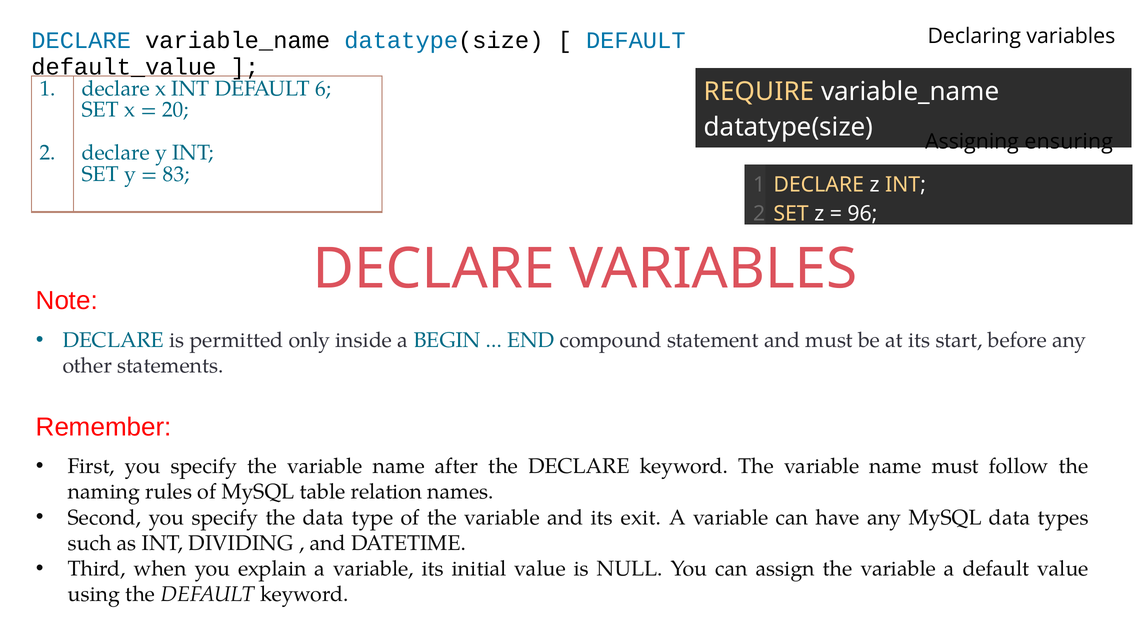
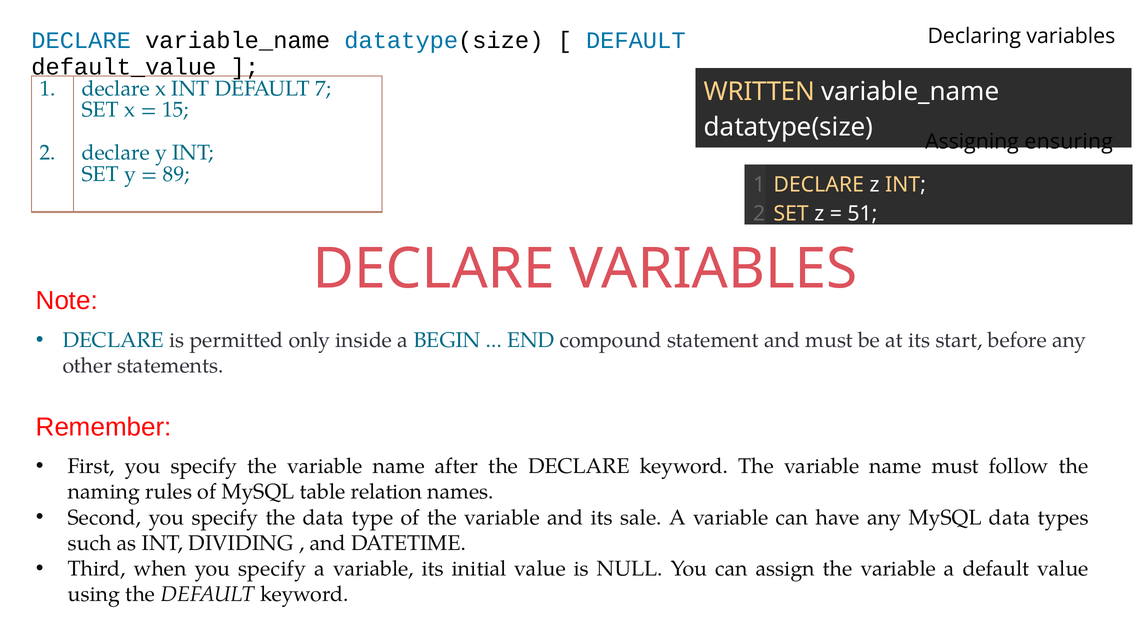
6: 6 -> 7
REQUIRE: REQUIRE -> WRITTEN
20: 20 -> 15
83: 83 -> 89
96: 96 -> 51
exit: exit -> sale
when you explain: explain -> specify
